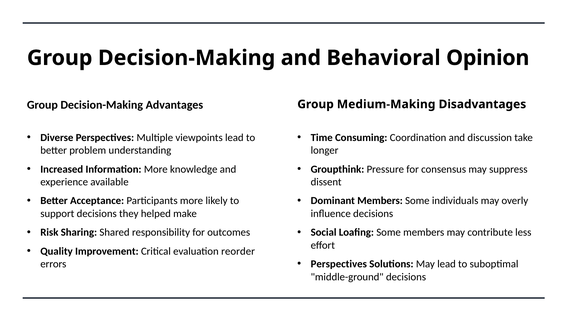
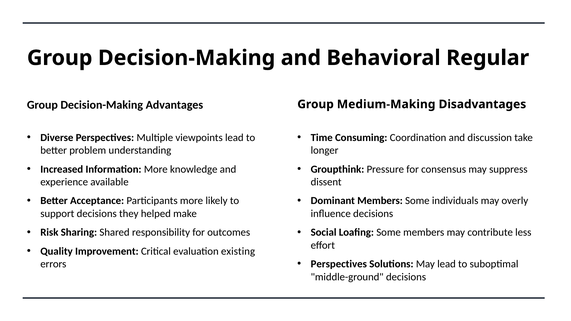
Opinion: Opinion -> Regular
reorder: reorder -> existing
